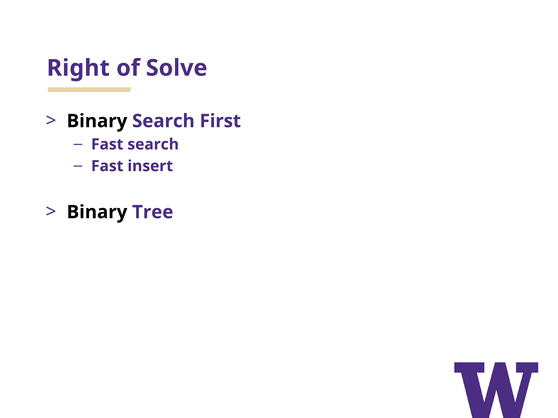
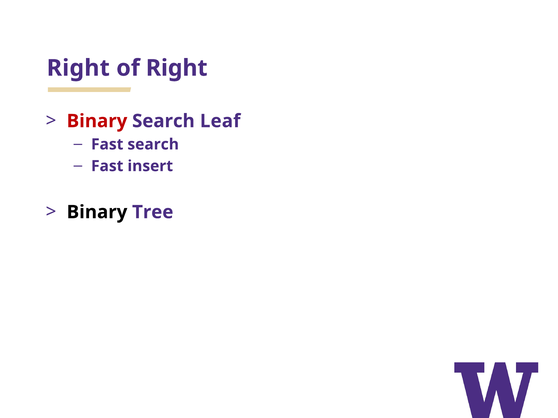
of Solve: Solve -> Right
Binary at (97, 121) colour: black -> red
First: First -> Leaf
